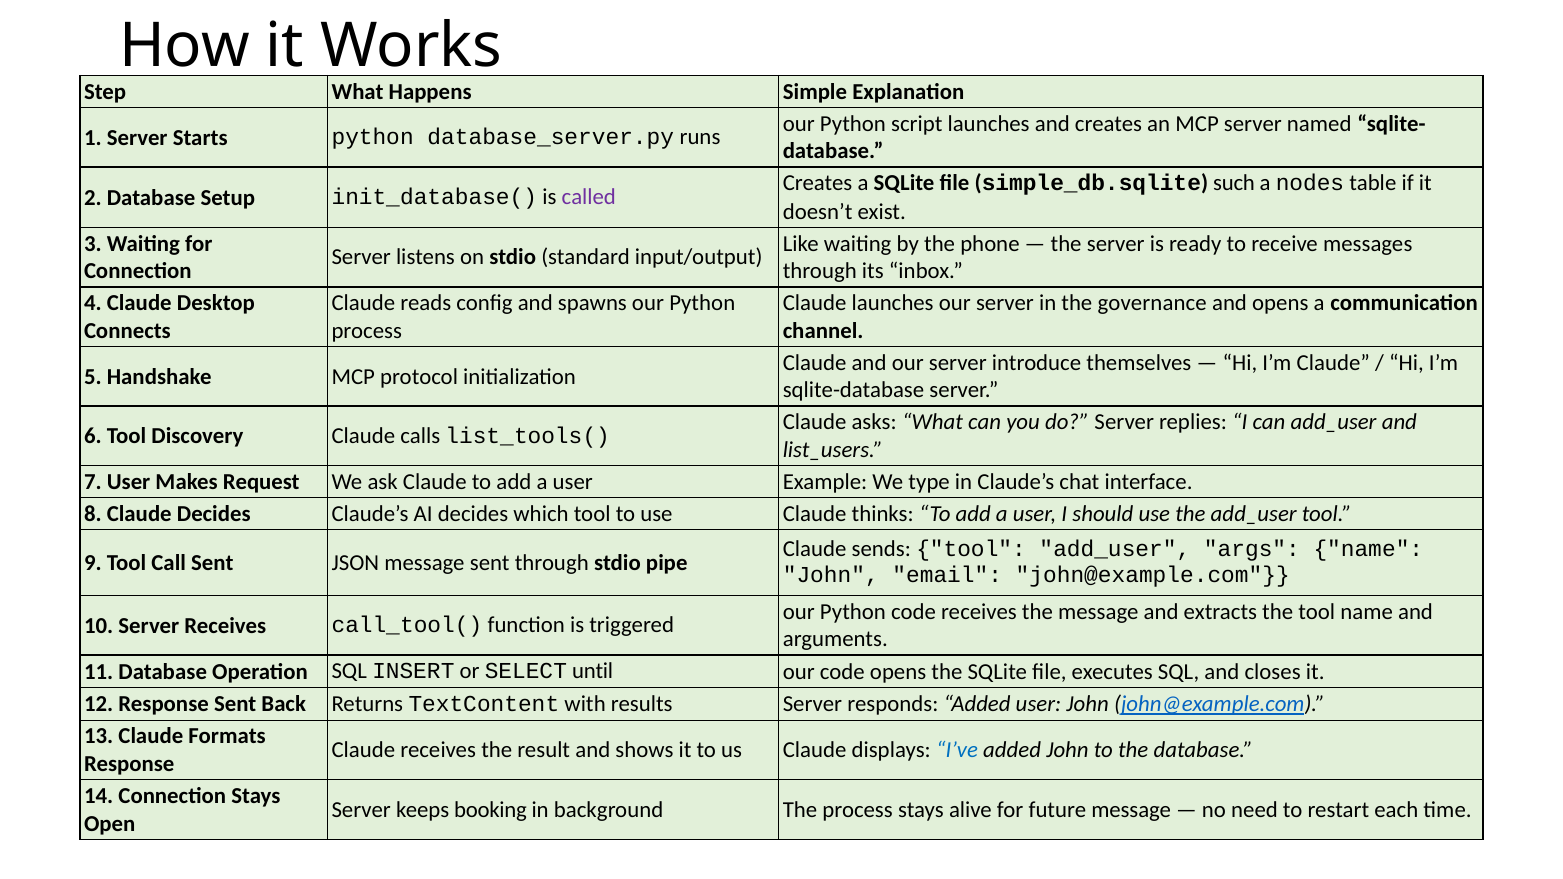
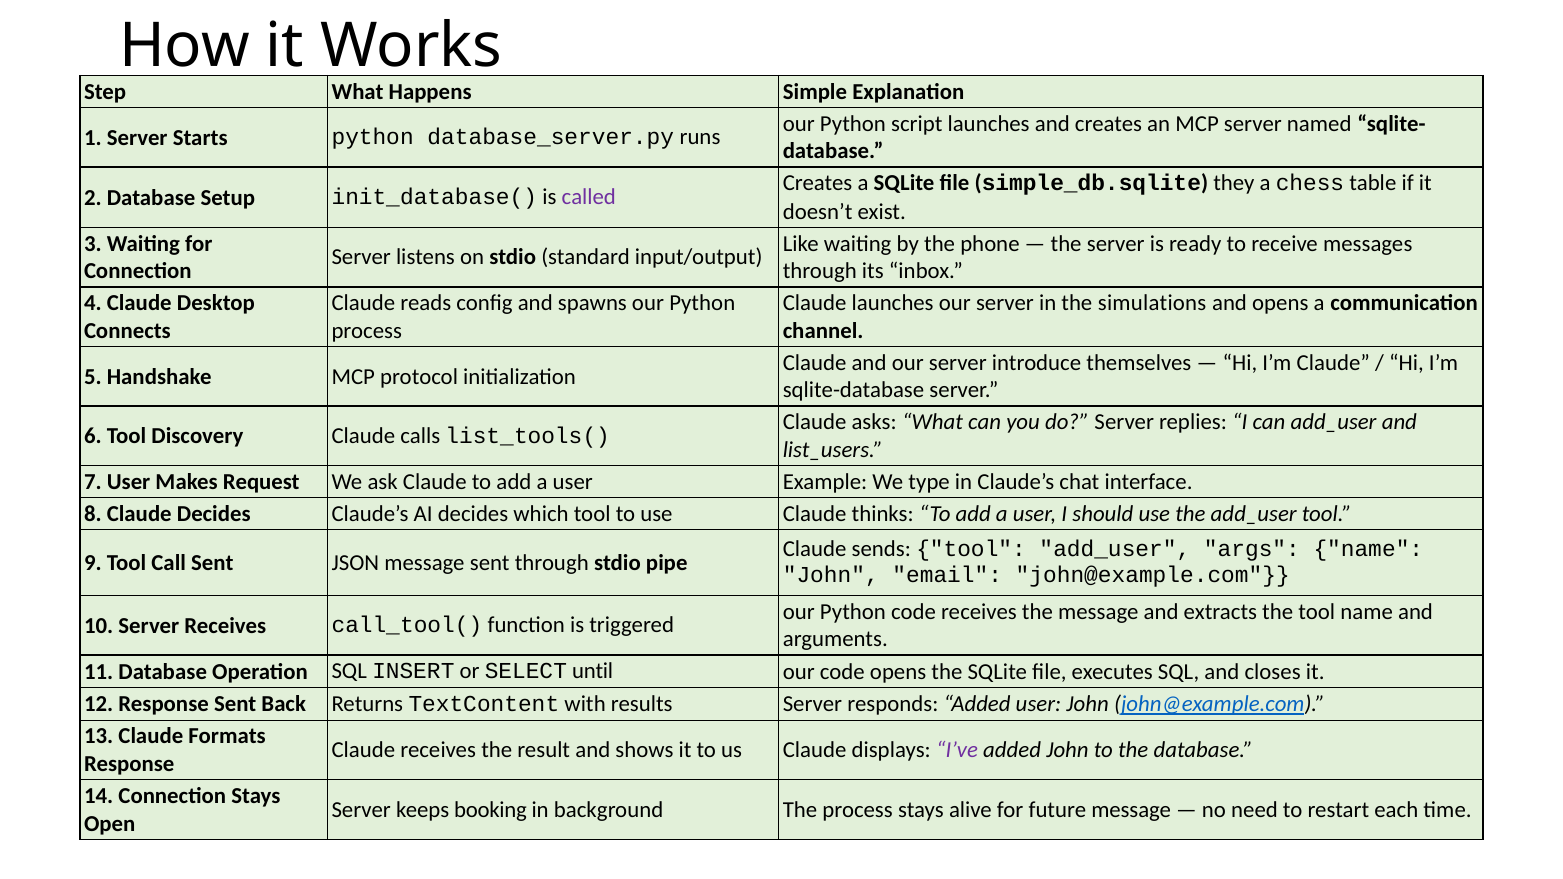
such: such -> they
nodes: nodes -> chess
governance: governance -> simulations
I’ve colour: blue -> purple
